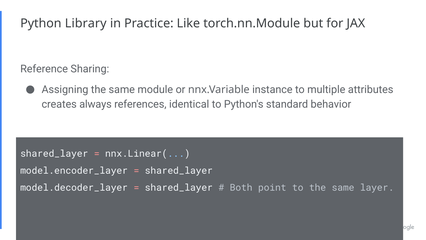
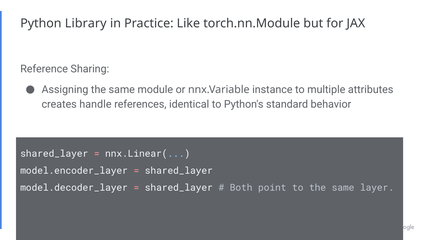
always: always -> handle
